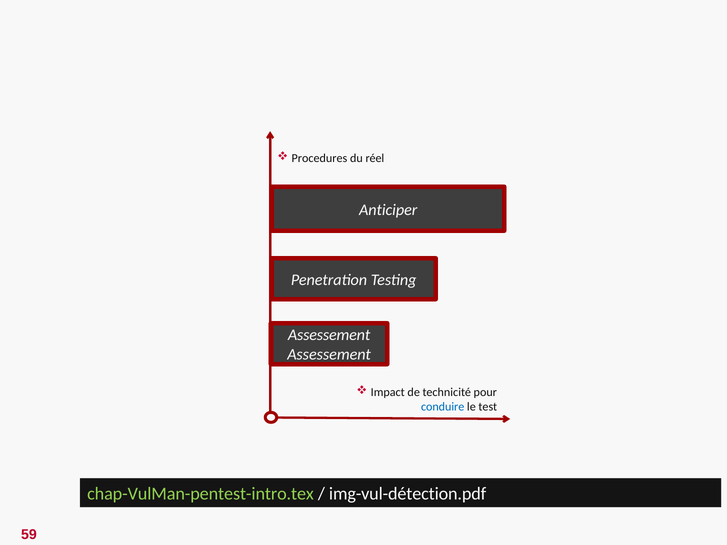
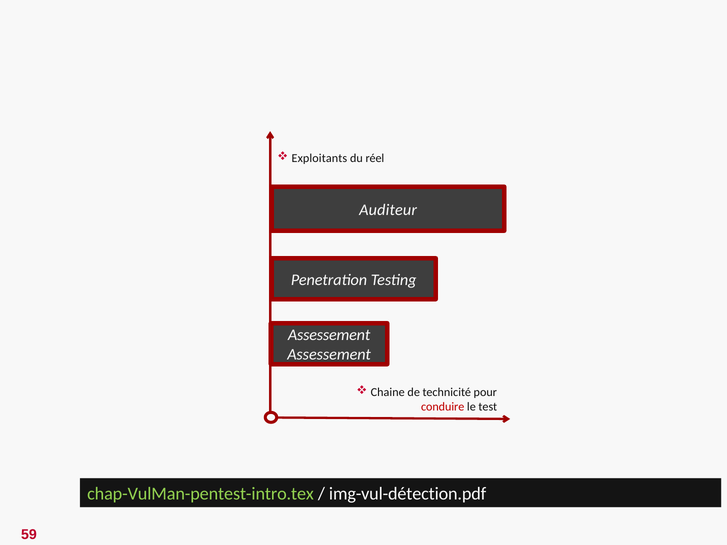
Procedures: Procedures -> Exploitants
Anticiper: Anticiper -> Auditeur
Impact: Impact -> Chaine
conduire colour: blue -> red
